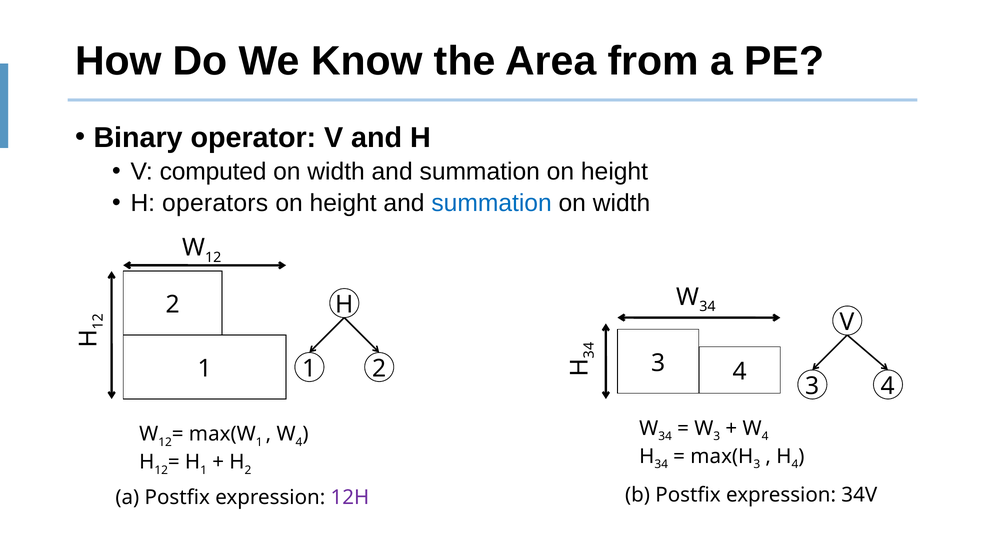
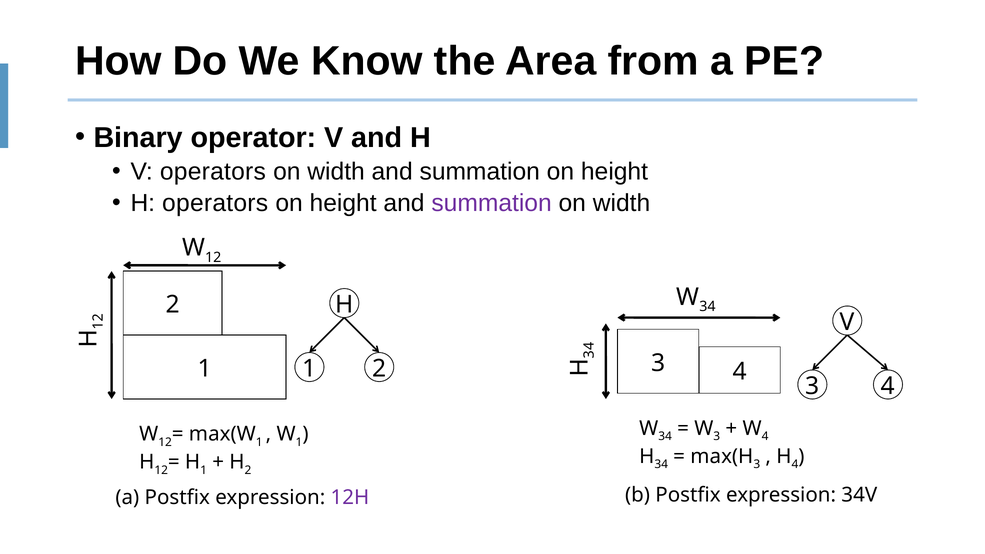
V computed: computed -> operators
summation at (492, 203) colour: blue -> purple
4 at (299, 442): 4 -> 1
